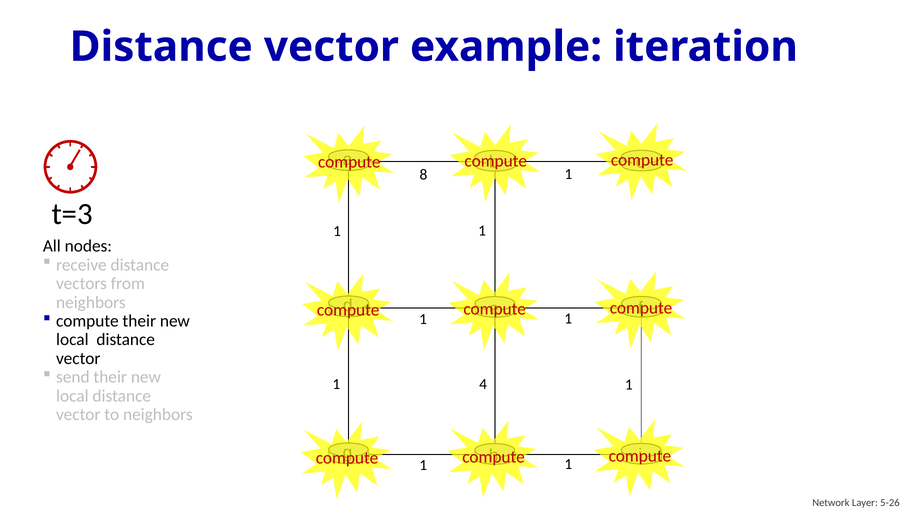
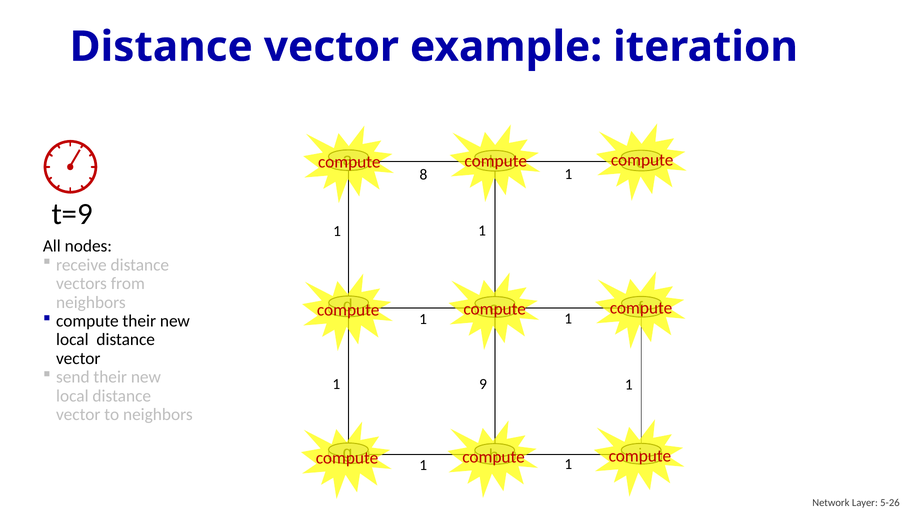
t=3: t=3 -> t=9
4: 4 -> 9
